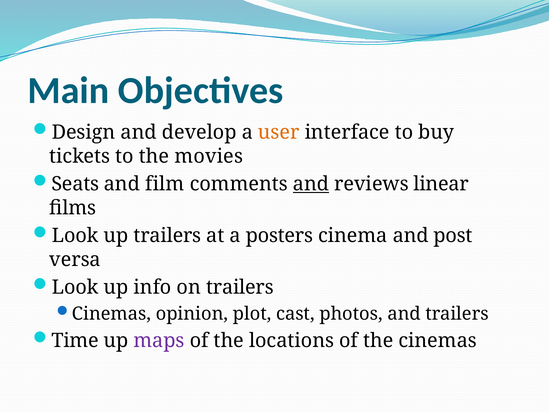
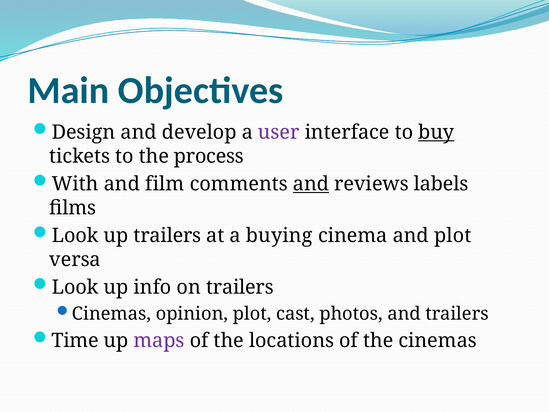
user colour: orange -> purple
buy underline: none -> present
movies: movies -> process
Seats: Seats -> With
linear: linear -> labels
posters: posters -> buying
and post: post -> plot
